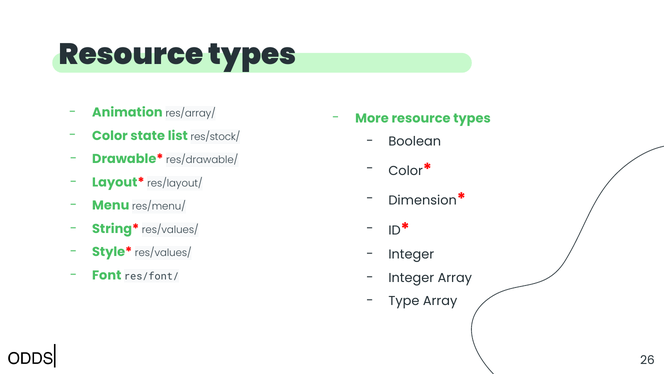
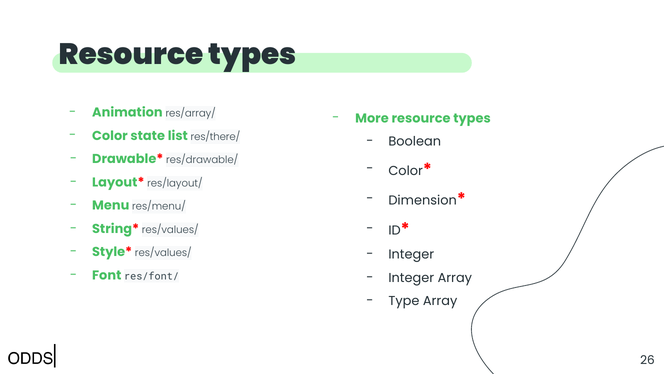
res/stock/: res/stock/ -> res/there/
